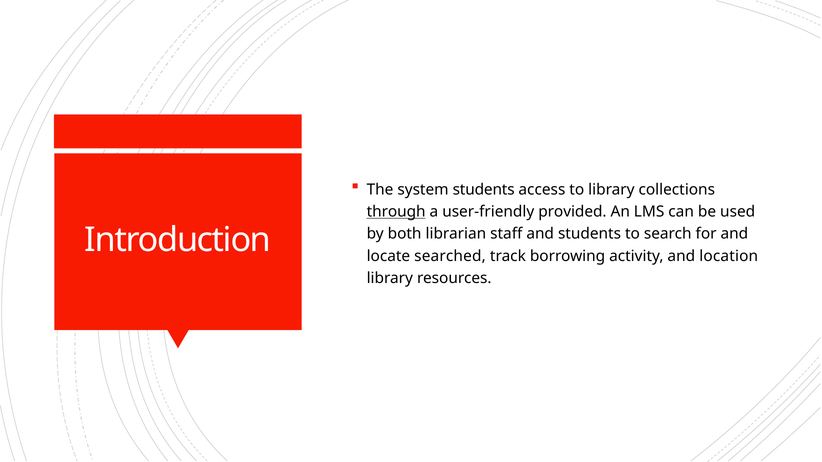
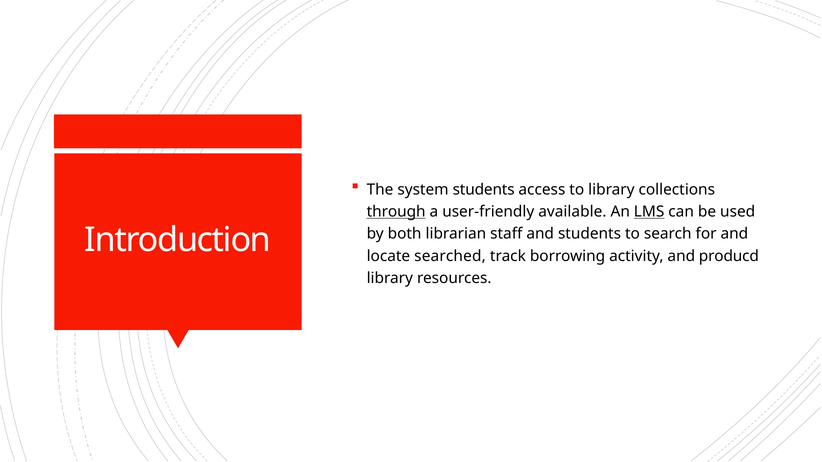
provided: provided -> available
LMS underline: none -> present
location: location -> producd
